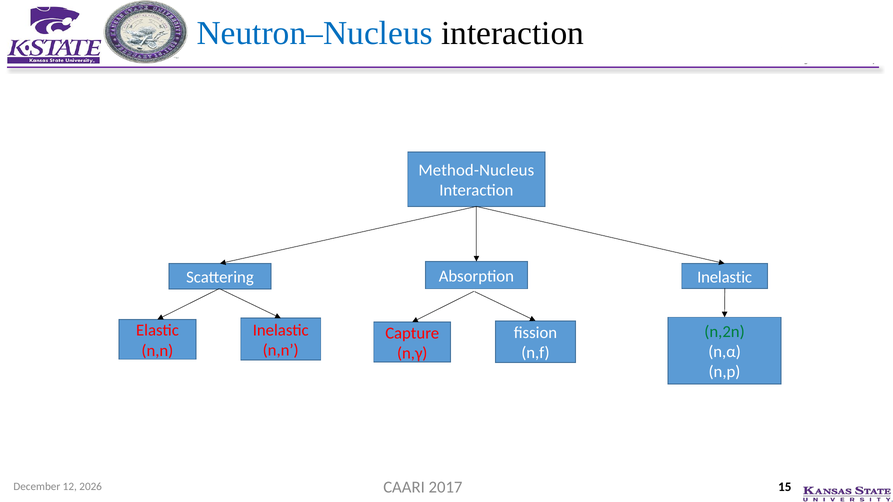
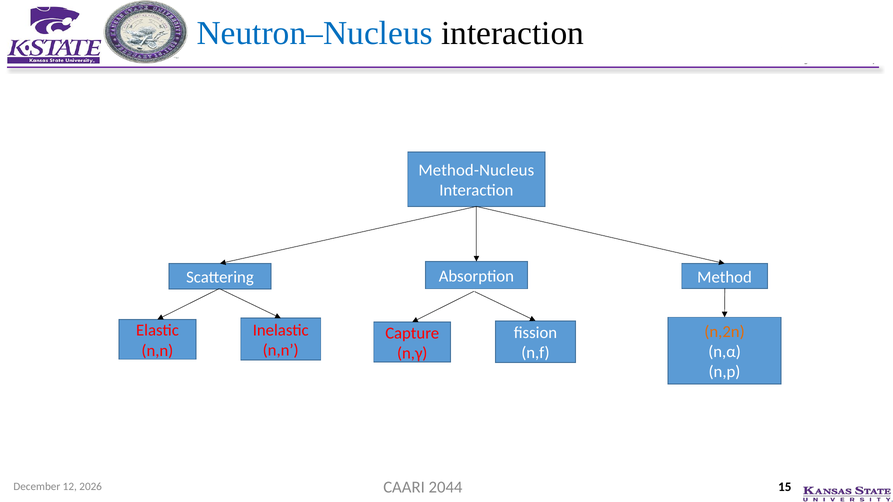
Absorption Inelastic: Inelastic -> Method
n,2n colour: green -> orange
2017: 2017 -> 2044
